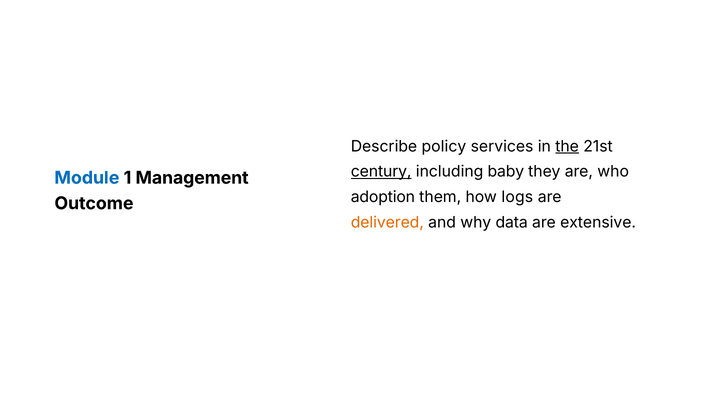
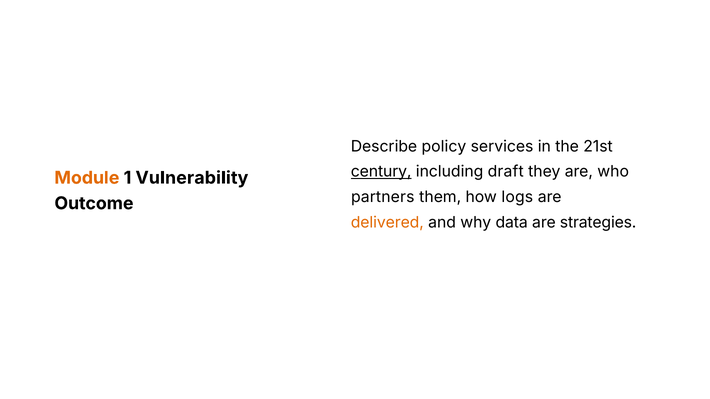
the underline: present -> none
baby: baby -> draft
Module colour: blue -> orange
Management: Management -> Vulnerability
adoption: adoption -> partners
extensive: extensive -> strategies
